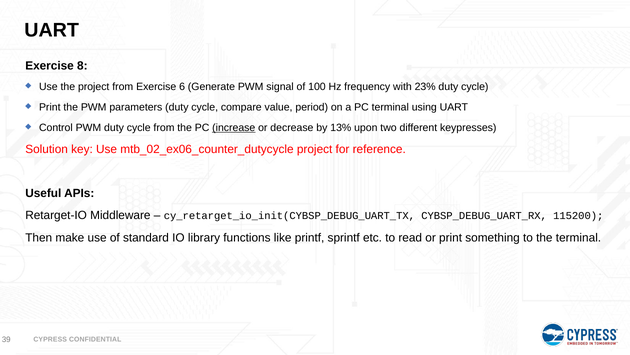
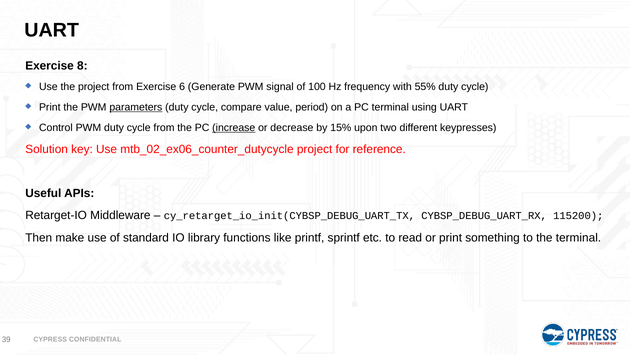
23%: 23% -> 55%
parameters underline: none -> present
13%: 13% -> 15%
